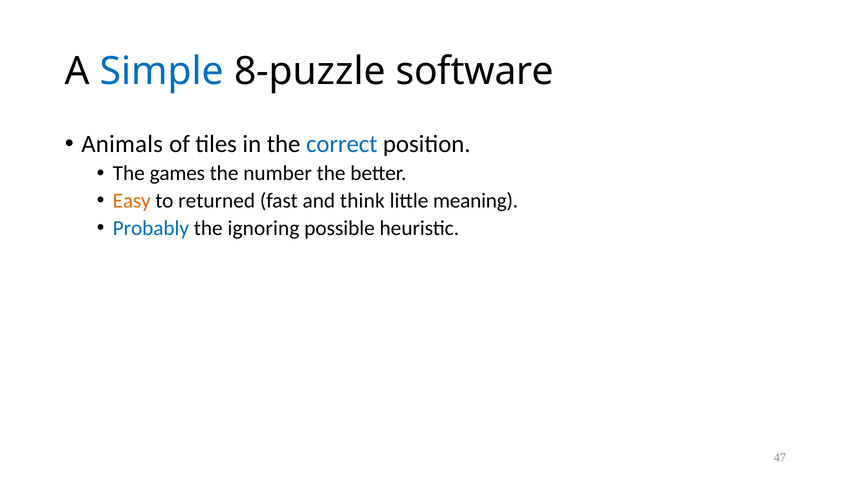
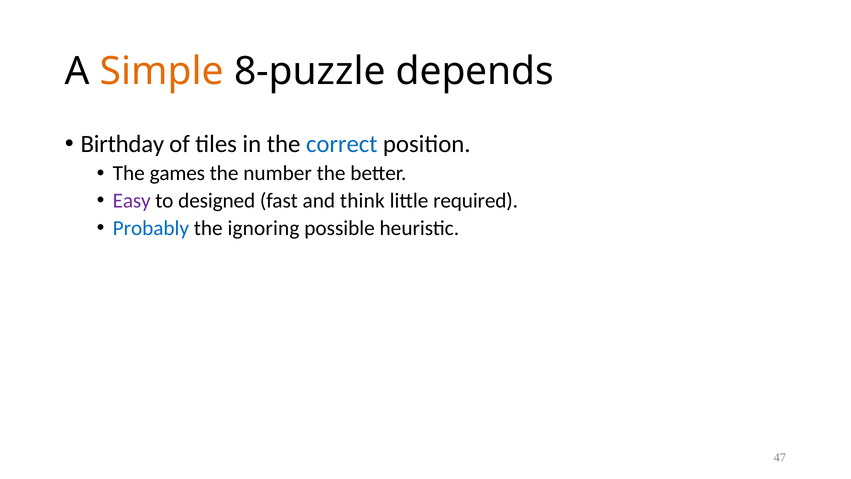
Simple colour: blue -> orange
software: software -> depends
Animals: Animals -> Birthday
Easy colour: orange -> purple
returned: returned -> designed
meaning: meaning -> required
